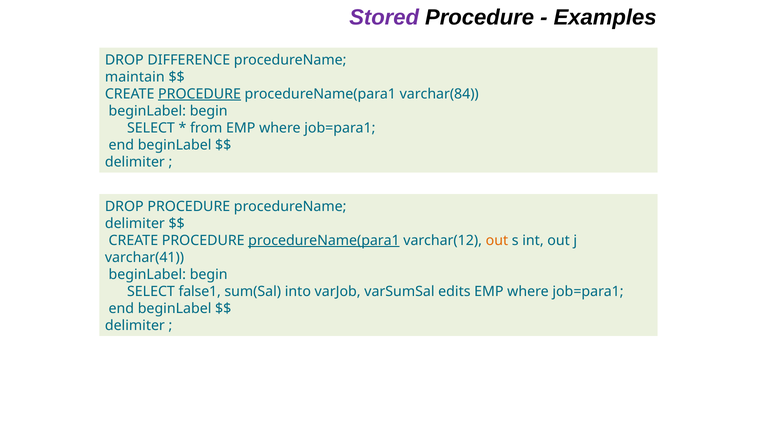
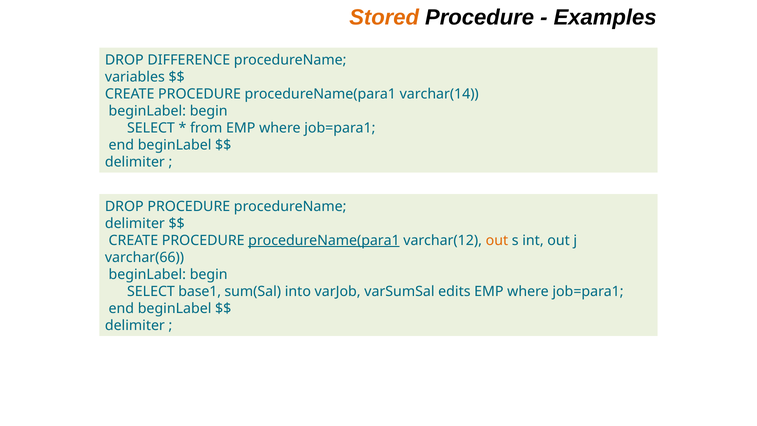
Stored colour: purple -> orange
maintain: maintain -> variables
PROCEDURE at (200, 94) underline: present -> none
varchar(84: varchar(84 -> varchar(14
varchar(41: varchar(41 -> varchar(66
false1: false1 -> base1
